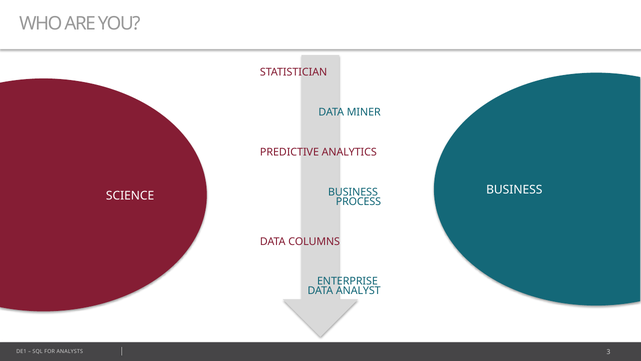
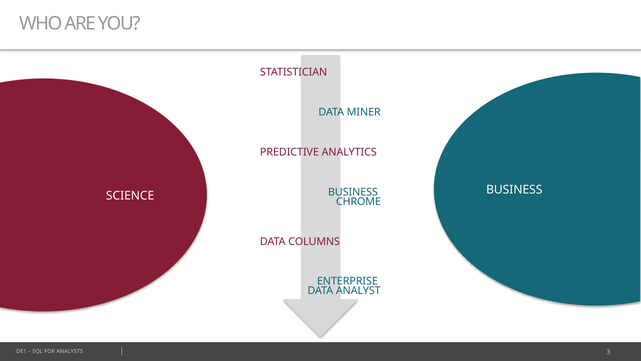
PROCESS: PROCESS -> CHROME
